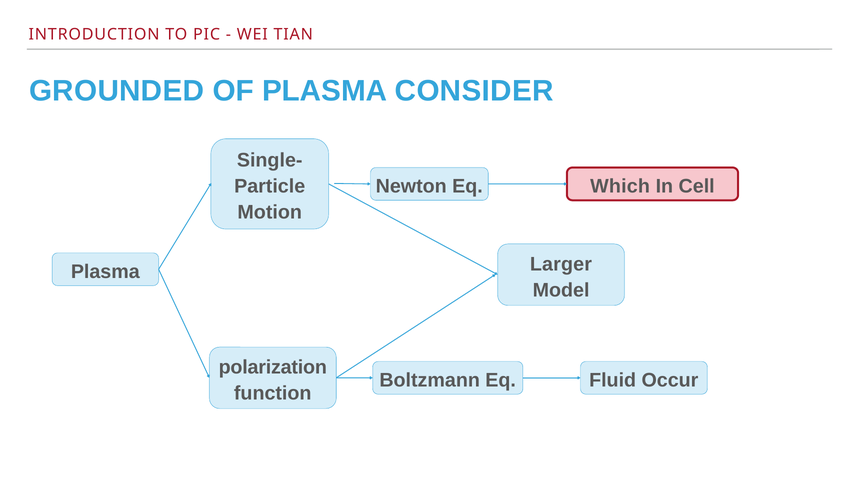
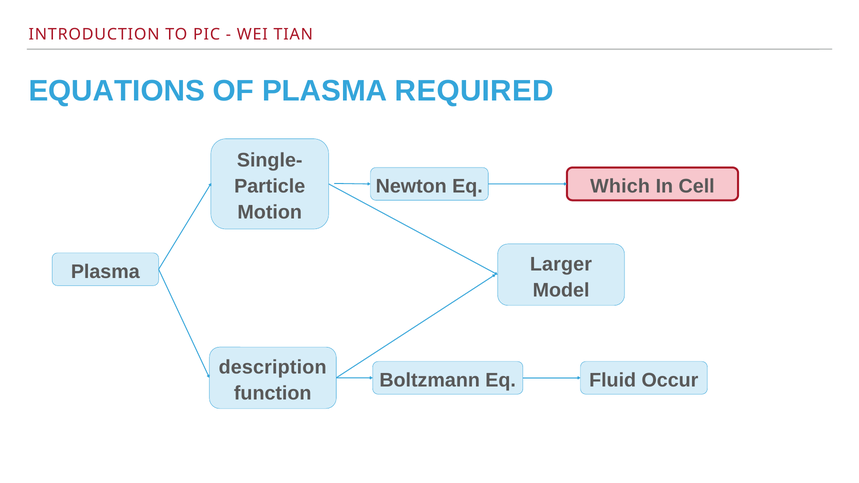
GROUNDED: GROUNDED -> EQUATIONS
CONSIDER: CONSIDER -> REQUIRED
polarization: polarization -> description
